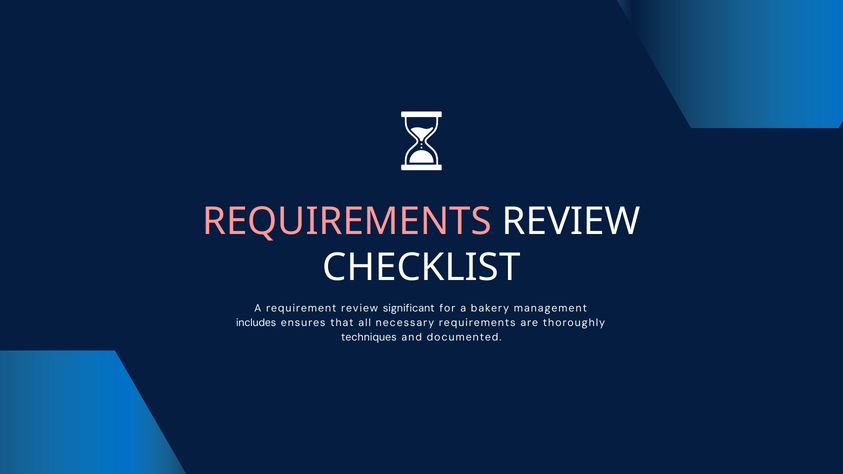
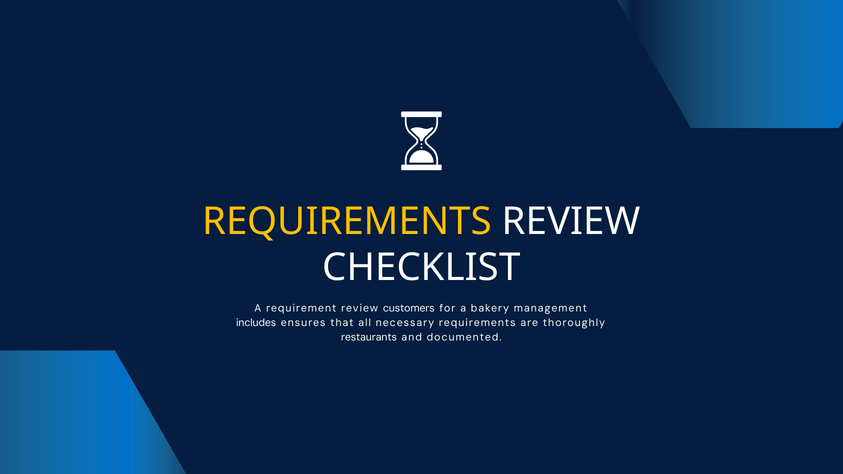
REQUIREMENTS at (347, 222) colour: pink -> yellow
significant: significant -> customers
techniques: techniques -> restaurants
